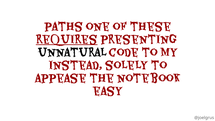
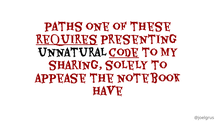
code underline: none -> present
instead: instead -> sharing
easy: easy -> have
